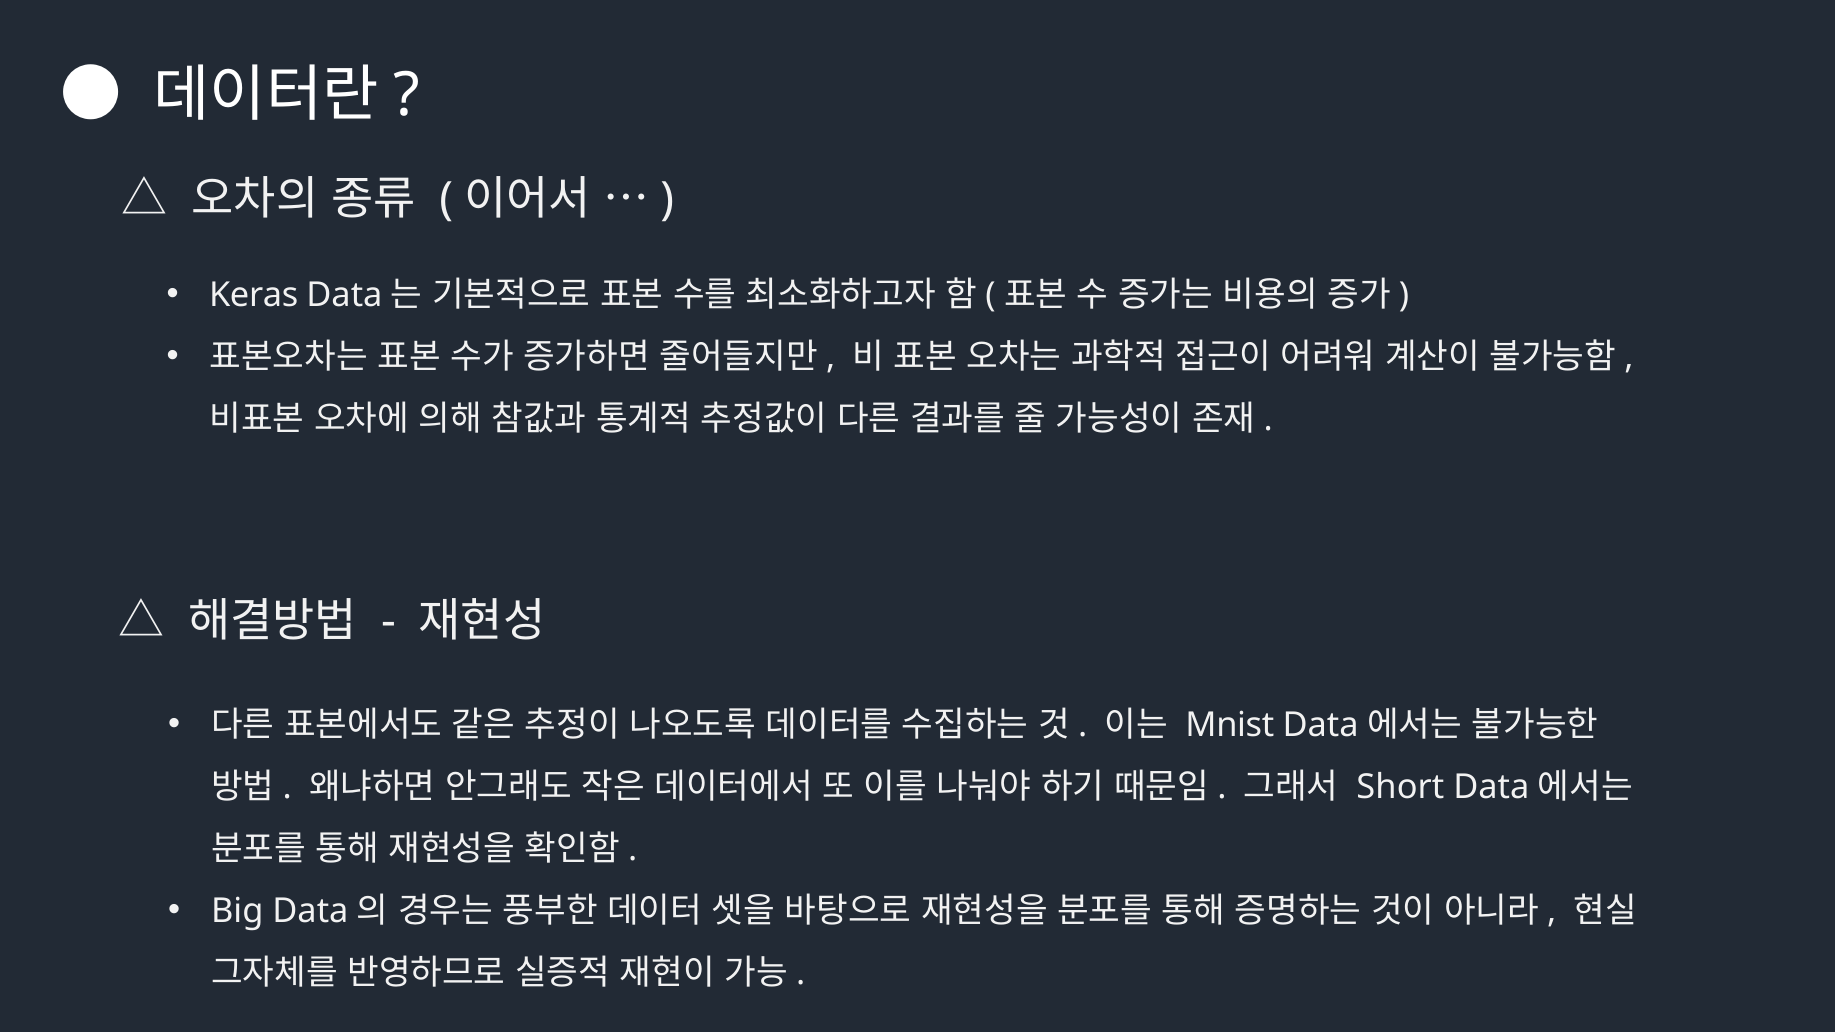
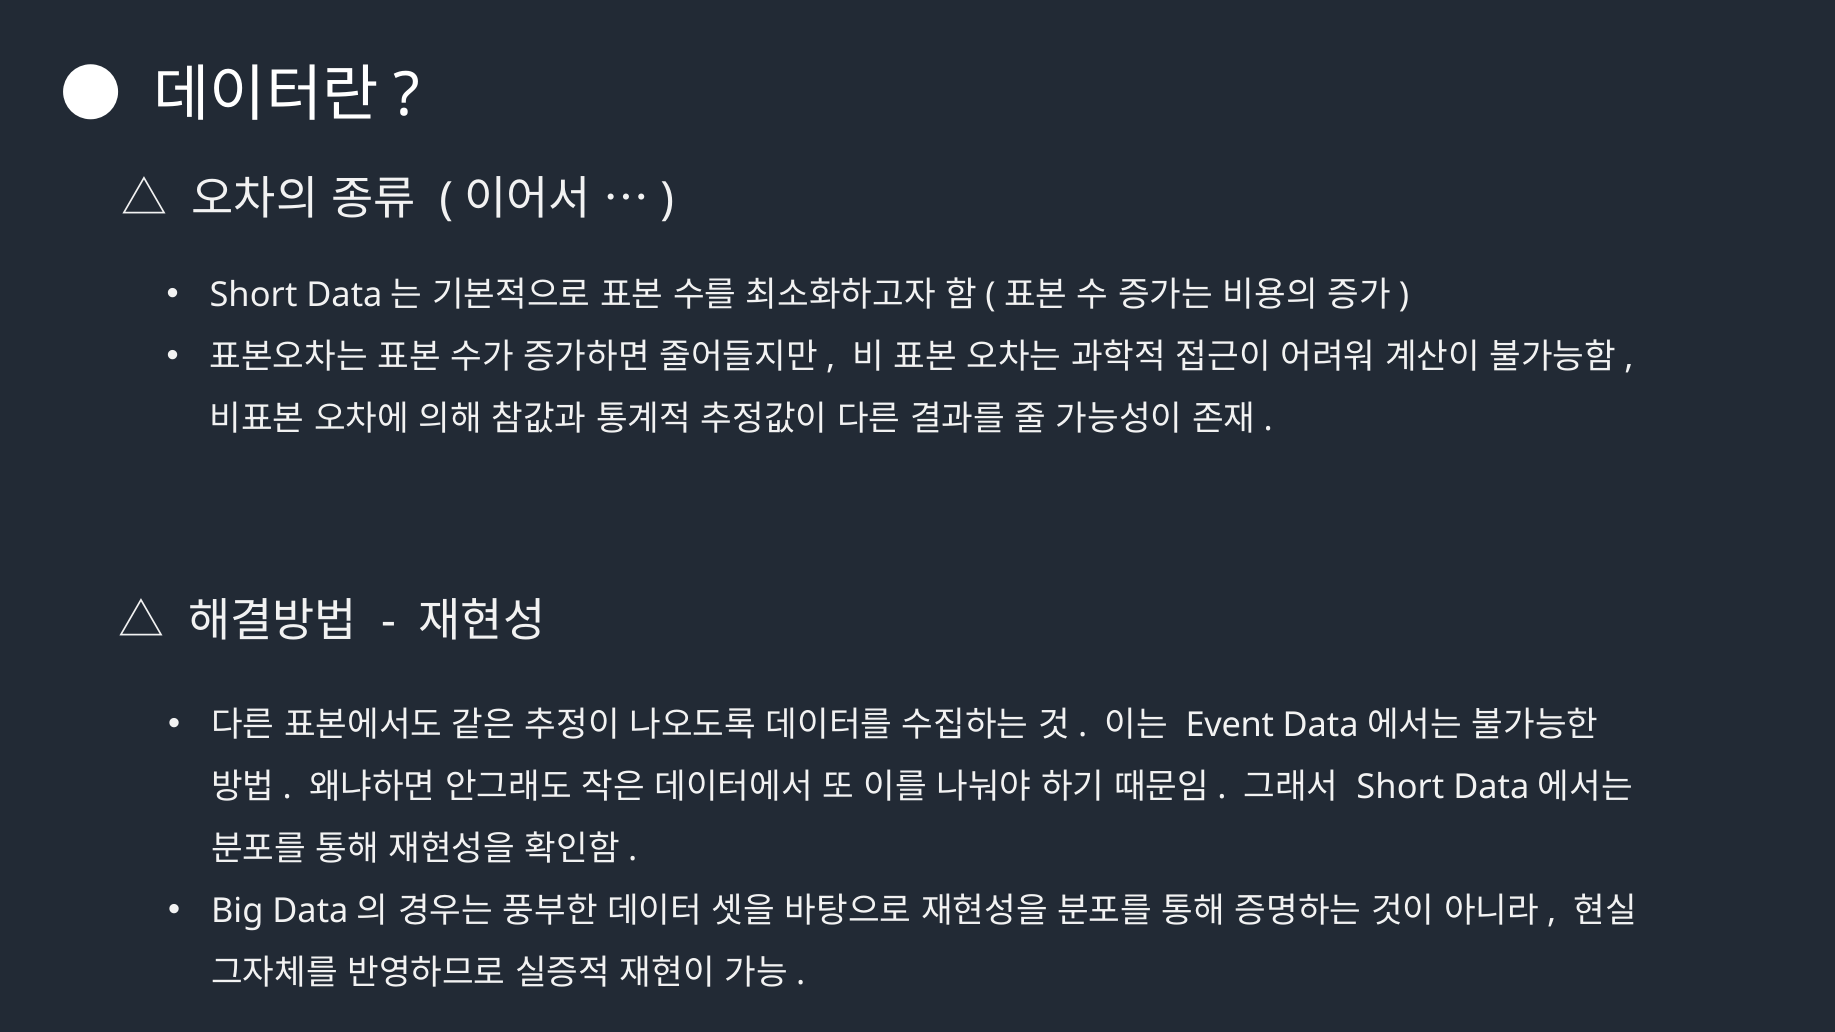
Keras at (254, 295): Keras -> Short
Mnist: Mnist -> Event
